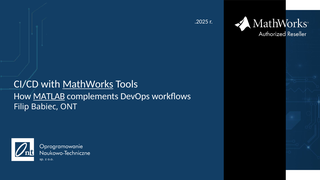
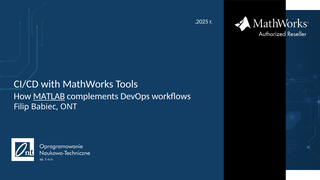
MathWorks underline: present -> none
